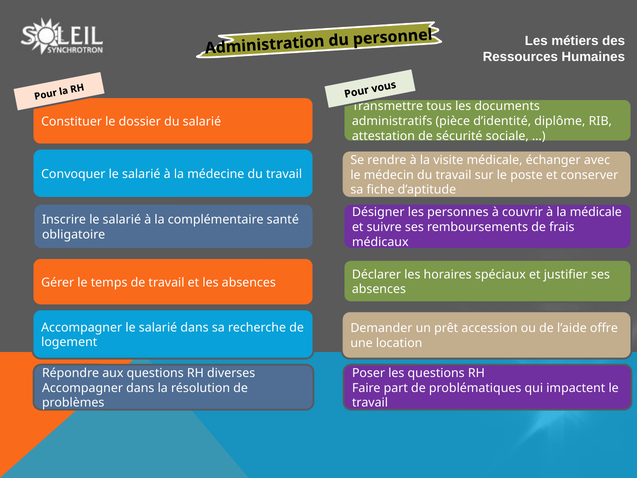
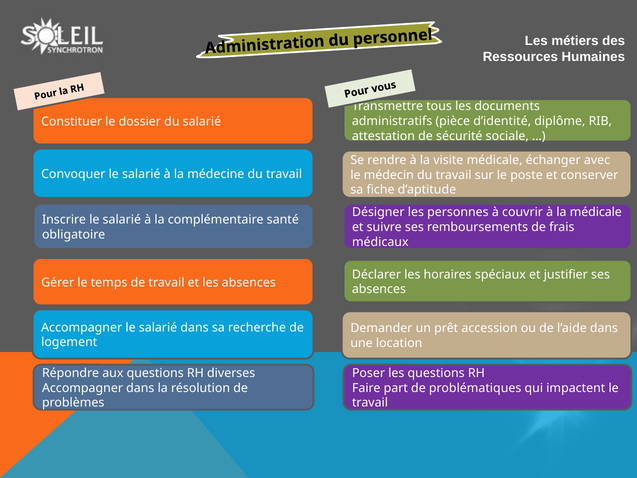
l’aide offre: offre -> dans
